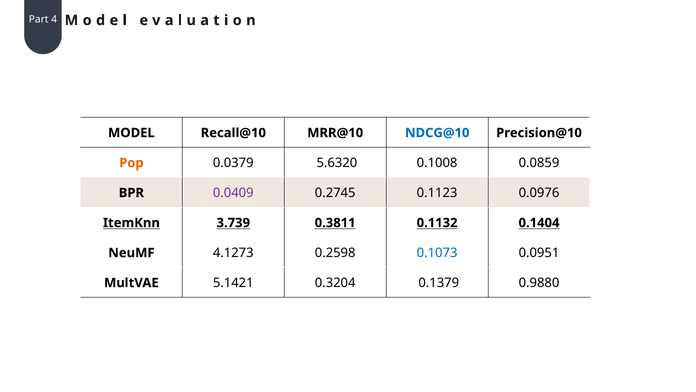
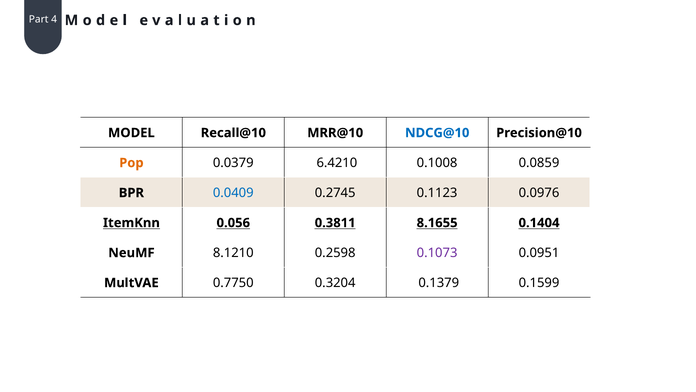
5.6320: 5.6320 -> 6.4210
0.0409 colour: purple -> blue
3.739: 3.739 -> 0.056
0.1132: 0.1132 -> 8.1655
4.1273: 4.1273 -> 8.1210
0.1073 colour: blue -> purple
5.1421: 5.1421 -> 0.7750
0.9880: 0.9880 -> 0.1599
